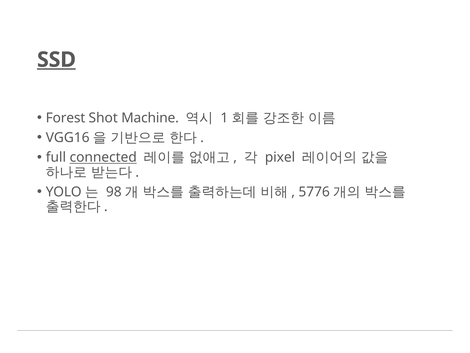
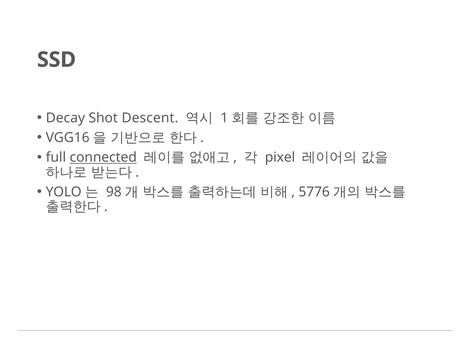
SSD underline: present -> none
Forest: Forest -> Decay
Machine: Machine -> Descent
